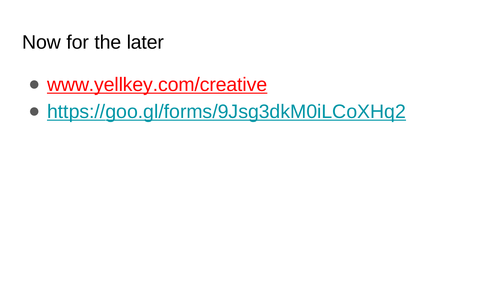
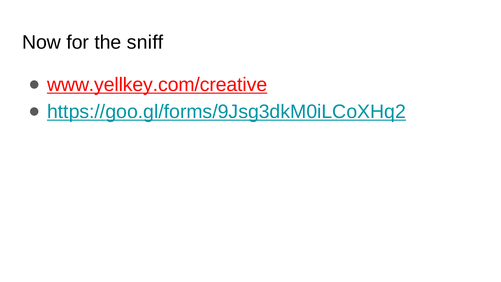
later: later -> sniff
